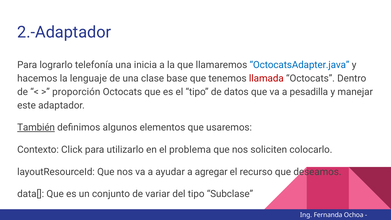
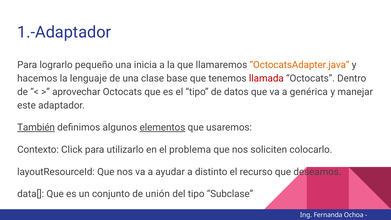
2.-Adaptador: 2.-Adaptador -> 1.-Adaptador
telefonía: telefonía -> pequeño
OctocatsAdapter.java colour: blue -> orange
proporción: proporción -> aprovechar
pesadilla: pesadilla -> genérica
elementos underline: none -> present
agregar: agregar -> distinto
variar: variar -> unión
